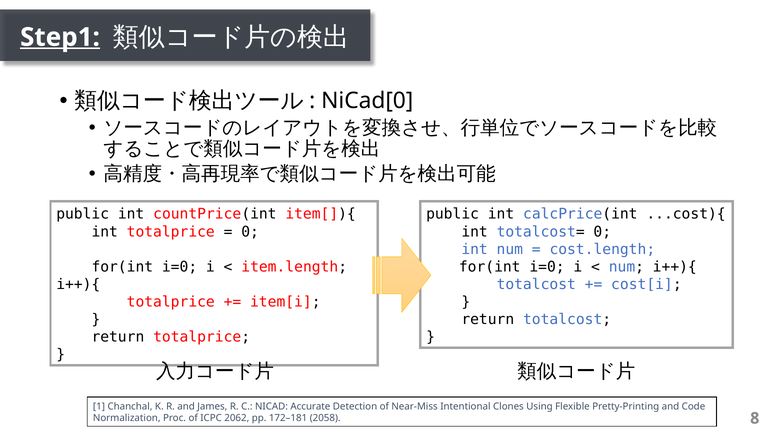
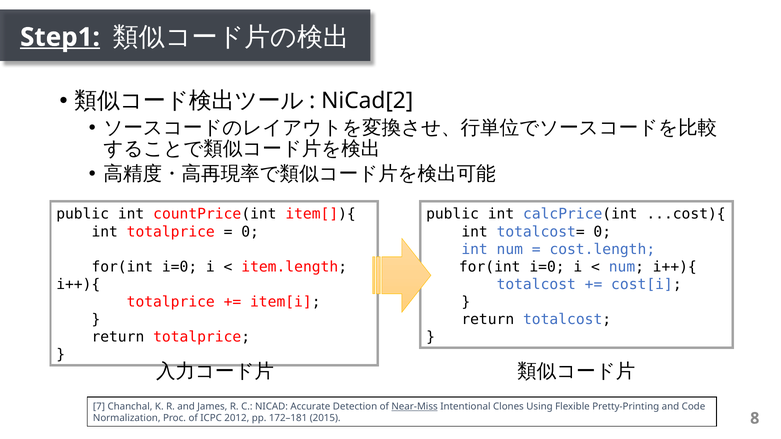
NiCad[0: NiCad[0 -> NiCad[2
1: 1 -> 7
Near-Miss underline: none -> present
2062: 2062 -> 2012
2058: 2058 -> 2015
